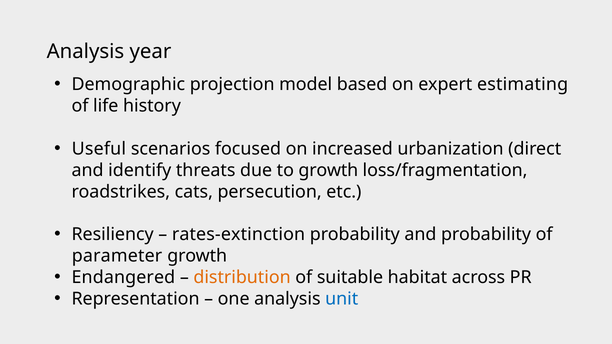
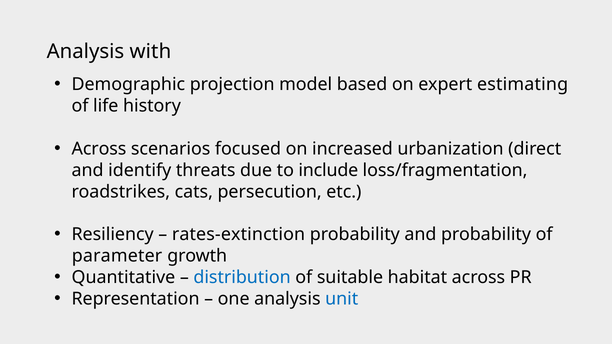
year: year -> with
Useful at (99, 149): Useful -> Across
to growth: growth -> include
Endangered: Endangered -> Quantitative
distribution colour: orange -> blue
